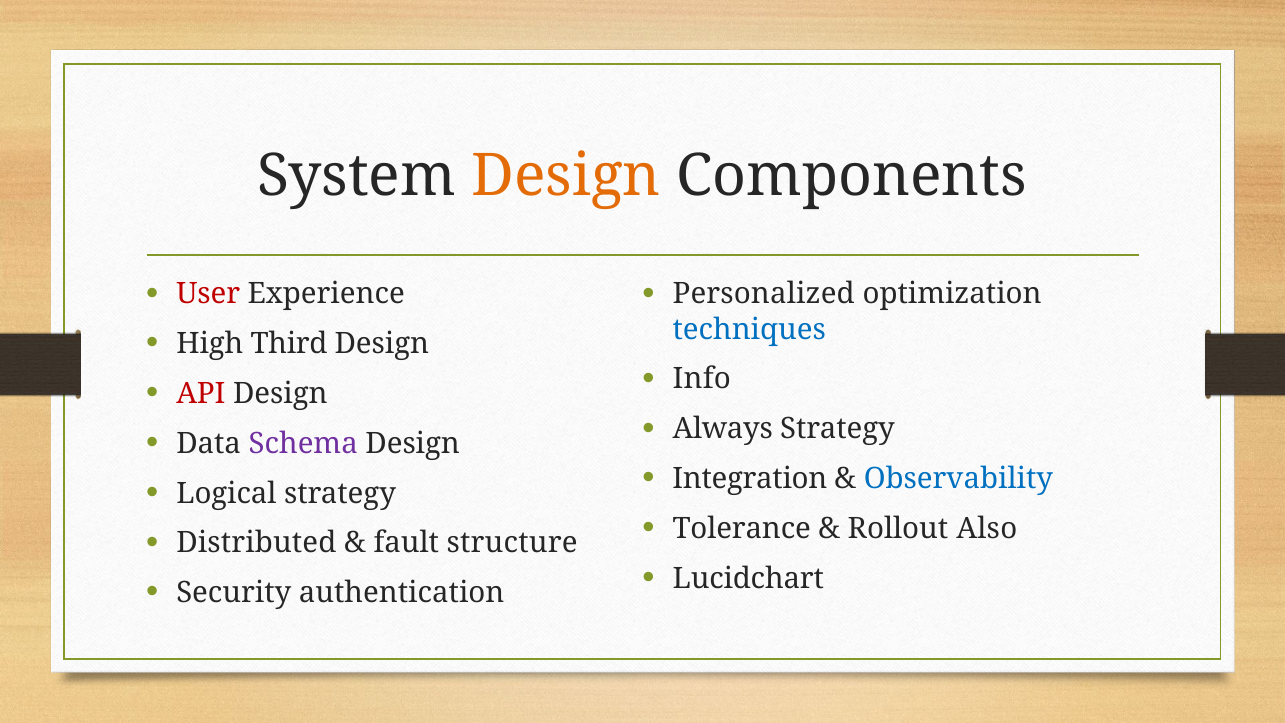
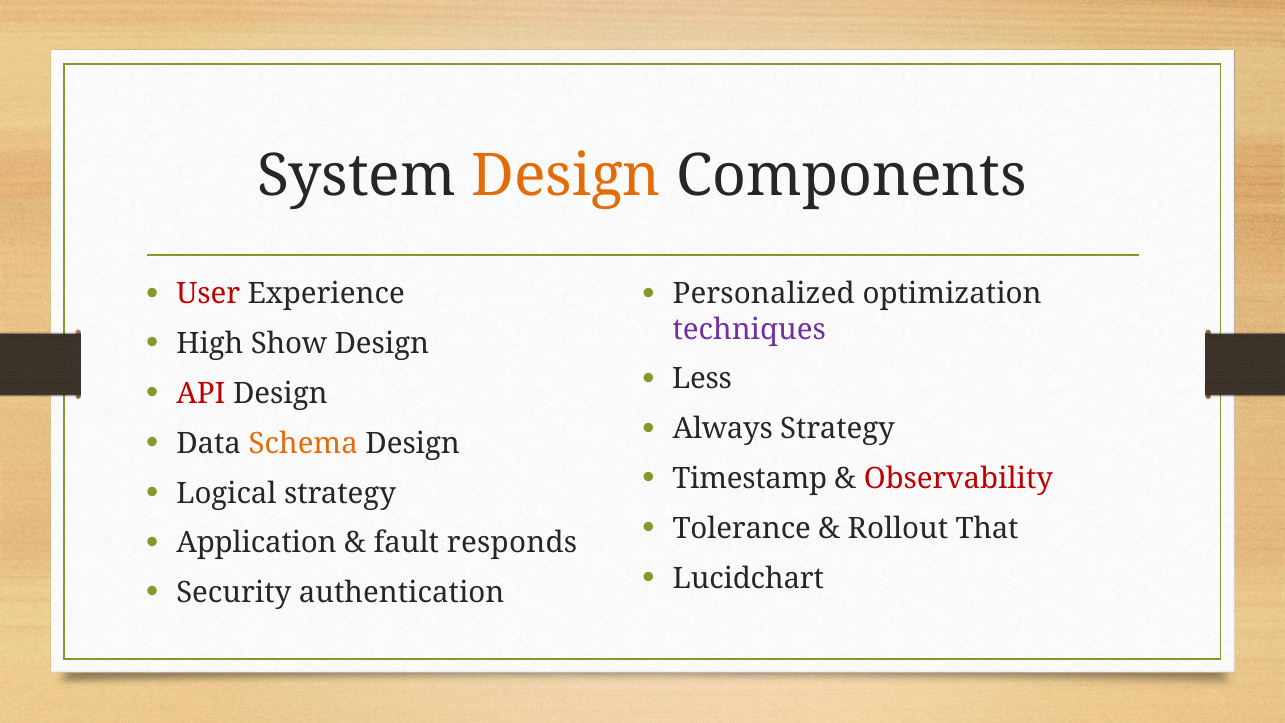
techniques colour: blue -> purple
Third: Third -> Show
Info: Info -> Less
Schema colour: purple -> orange
Integration: Integration -> Timestamp
Observability colour: blue -> red
Also: Also -> That
Distributed: Distributed -> Application
structure: structure -> responds
